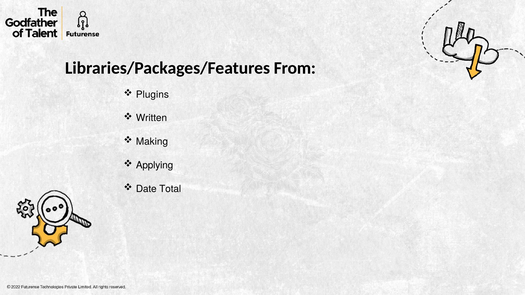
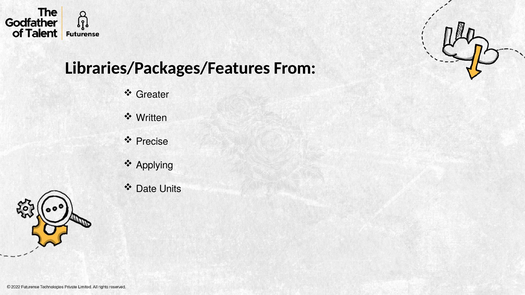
Plugins: Plugins -> Greater
Making: Making -> Precise
Total: Total -> Units
